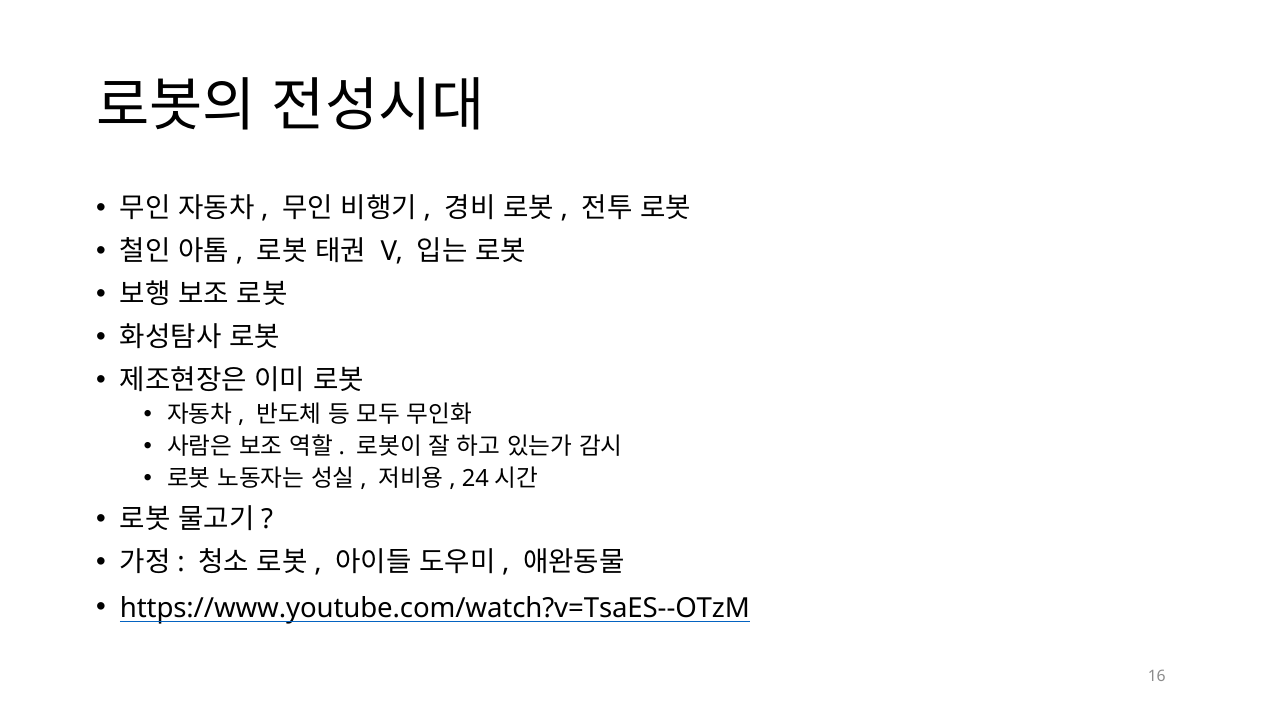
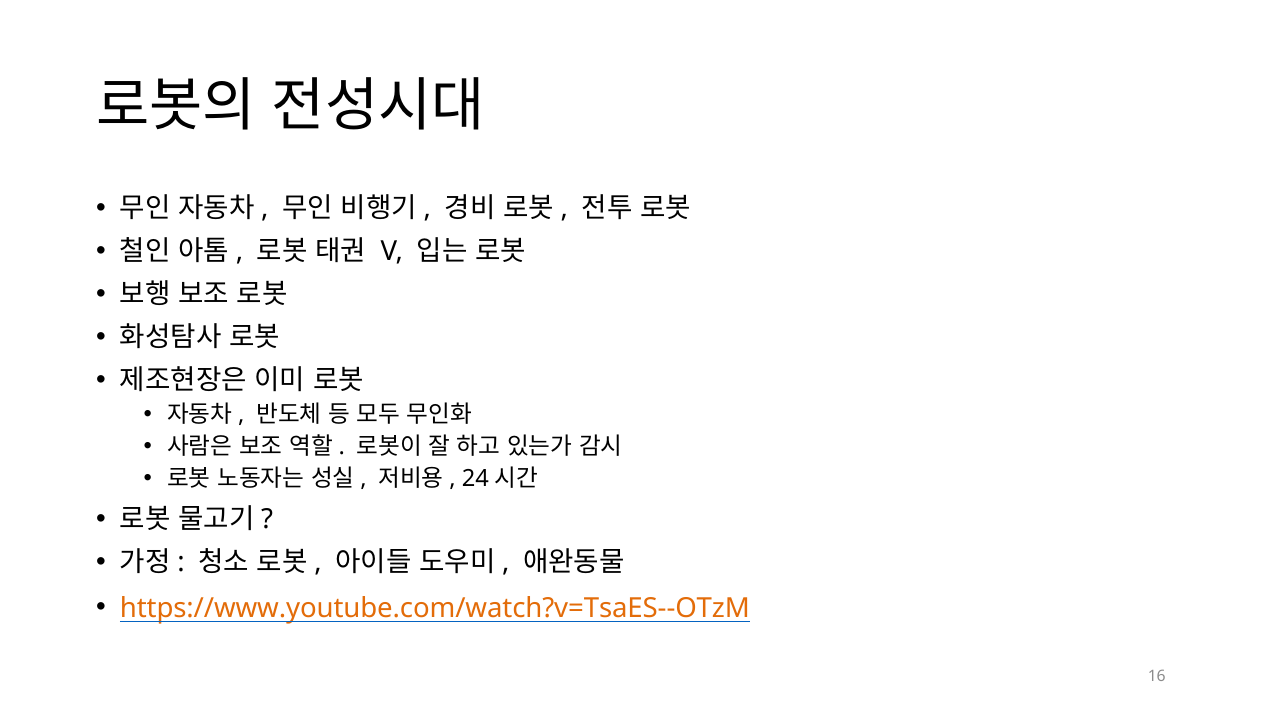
https://www.youtube.com/watch?v=TsaES--OTzM colour: black -> orange
